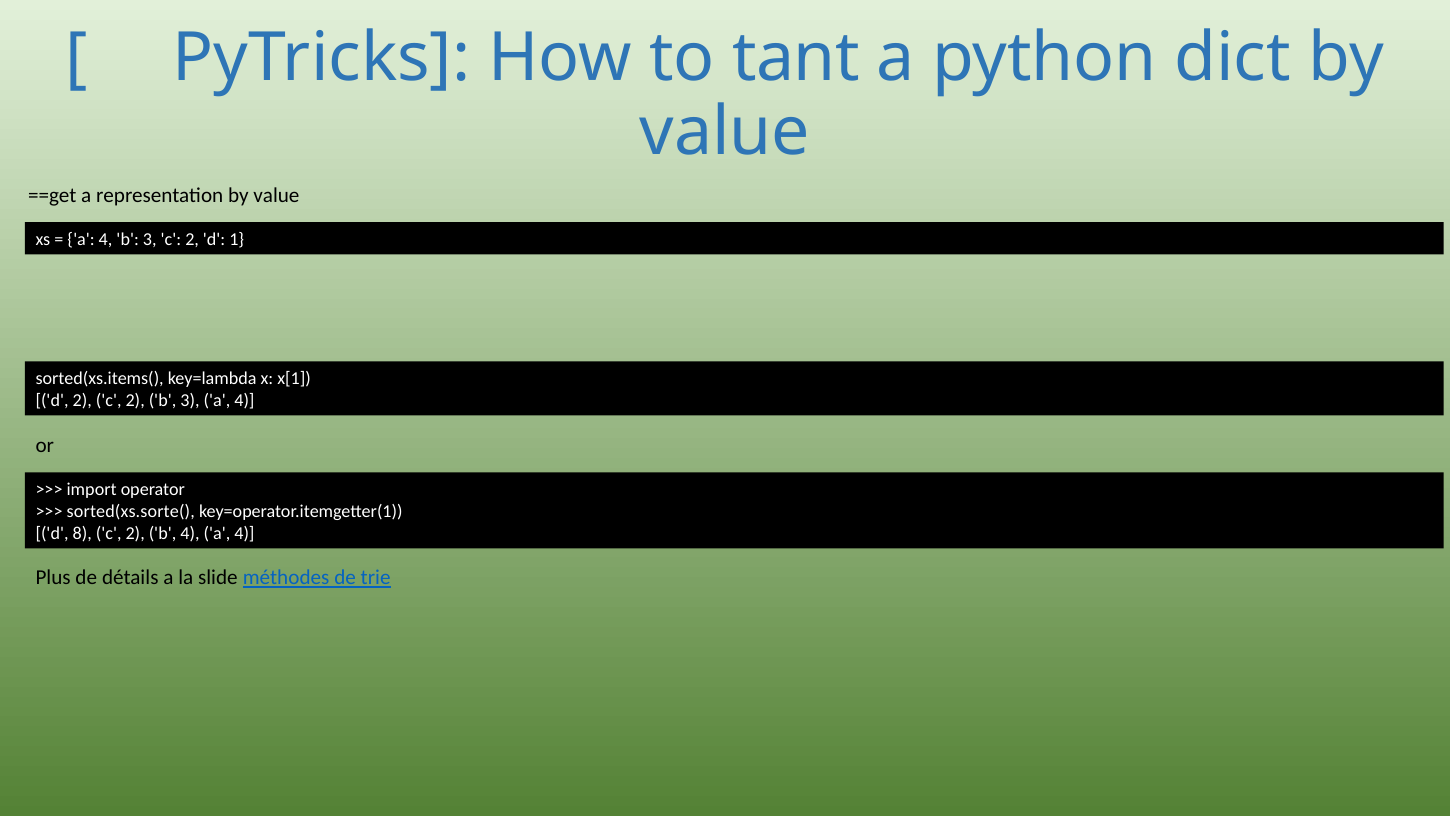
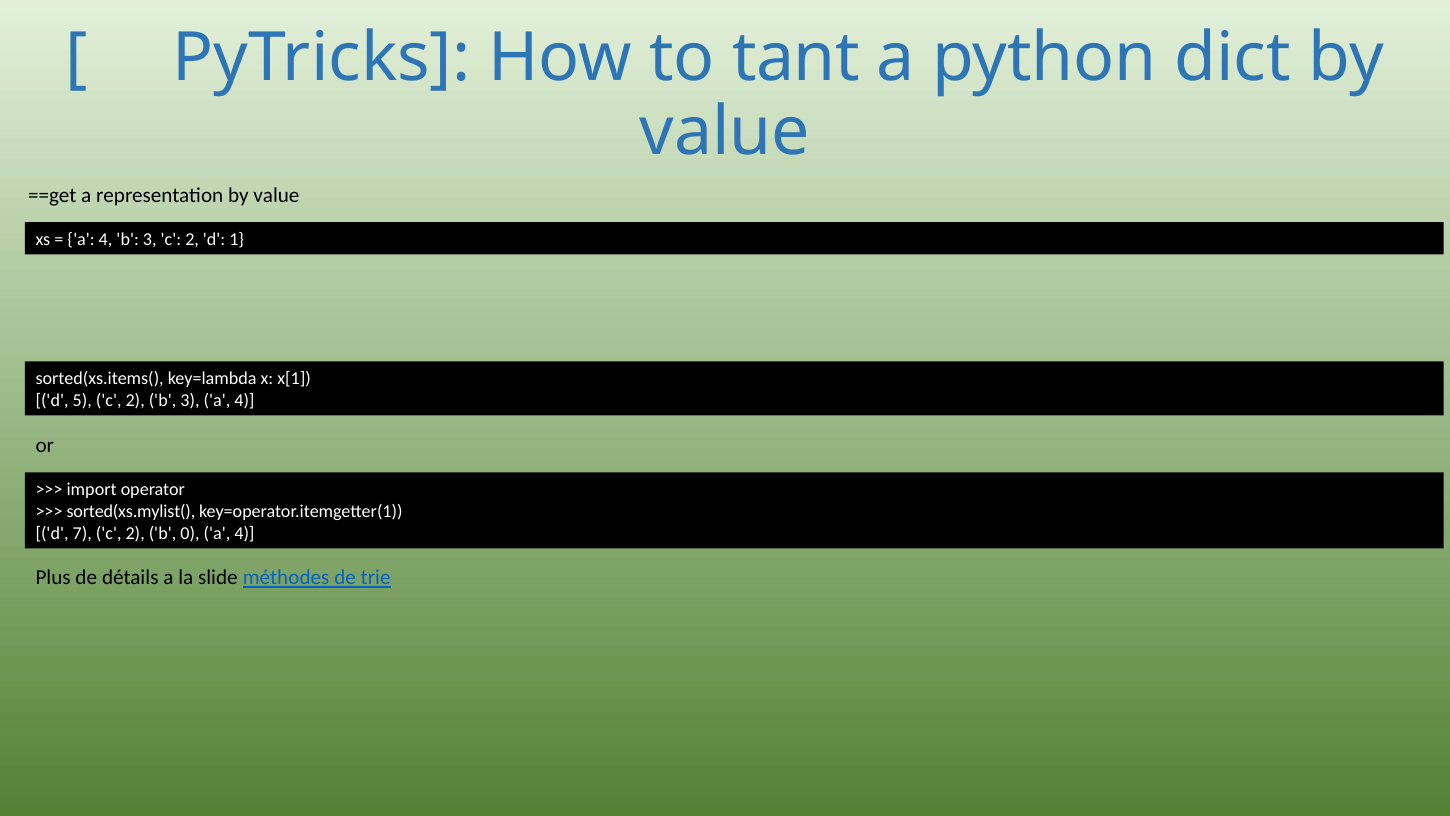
d 2: 2 -> 5
sorted(xs.sorte(: sorted(xs.sorte( -> sorted(xs.mylist(
8: 8 -> 7
b 4: 4 -> 0
